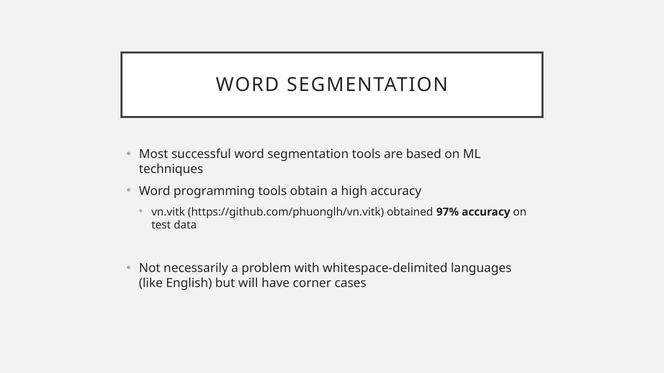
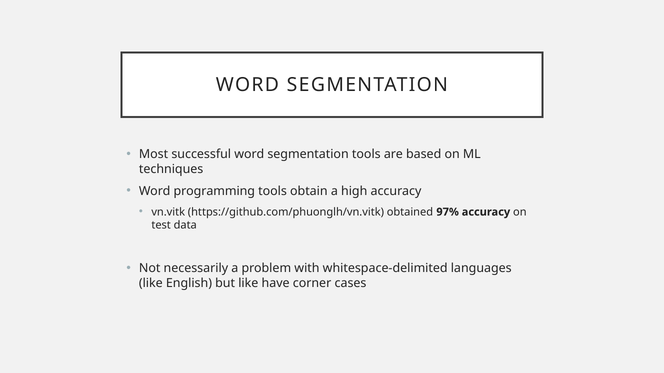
but will: will -> like
